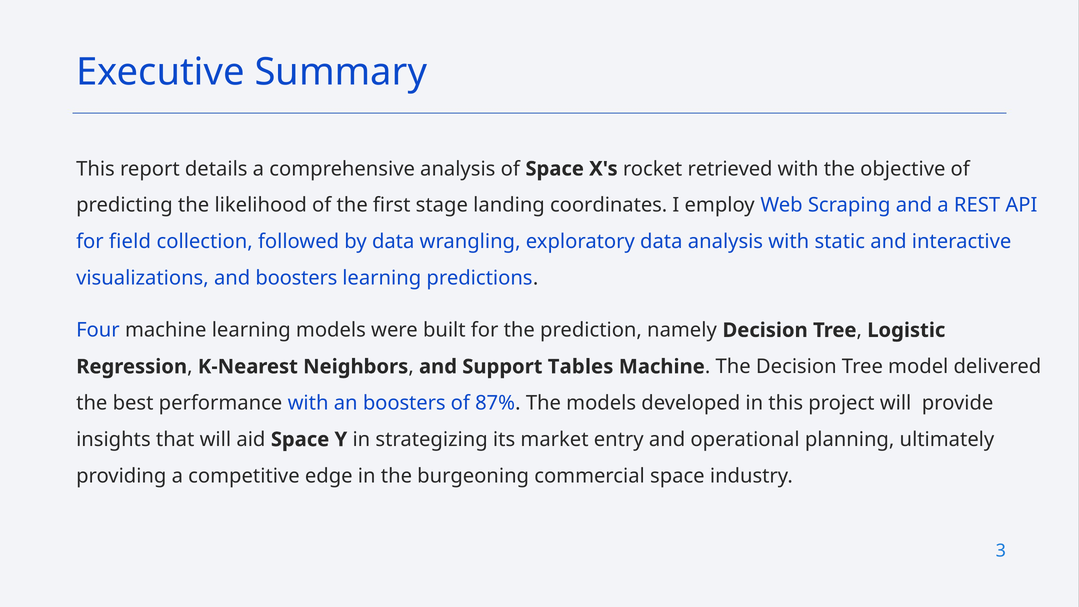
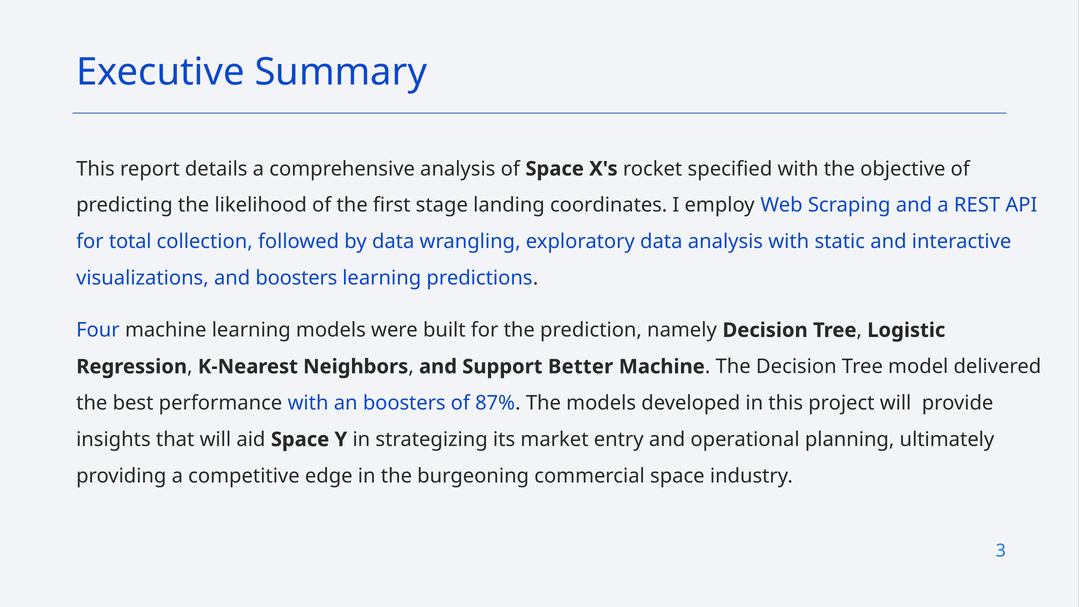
retrieved: retrieved -> specified
field: field -> total
Tables: Tables -> Better
